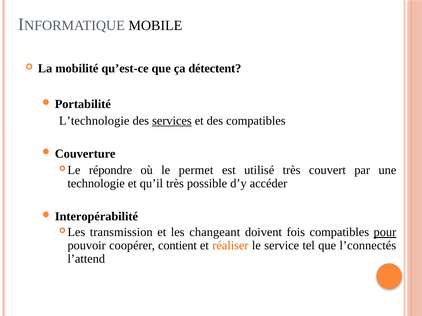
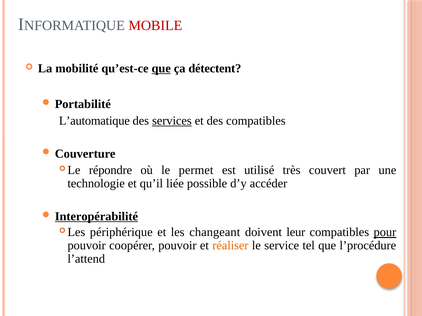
MOBILE colour: black -> red
que at (161, 68) underline: none -> present
L’technologie: L’technologie -> L’automatique
qu’il très: très -> liée
Interopérabilité underline: none -> present
transmission: transmission -> périphérique
fois: fois -> leur
coopérer contient: contient -> pouvoir
l’connectés: l’connectés -> l’procédure
